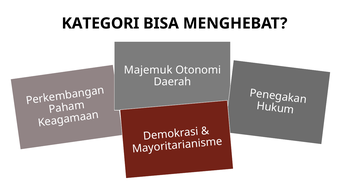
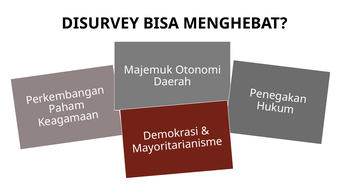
KATEGORI: KATEGORI -> DISURVEY
